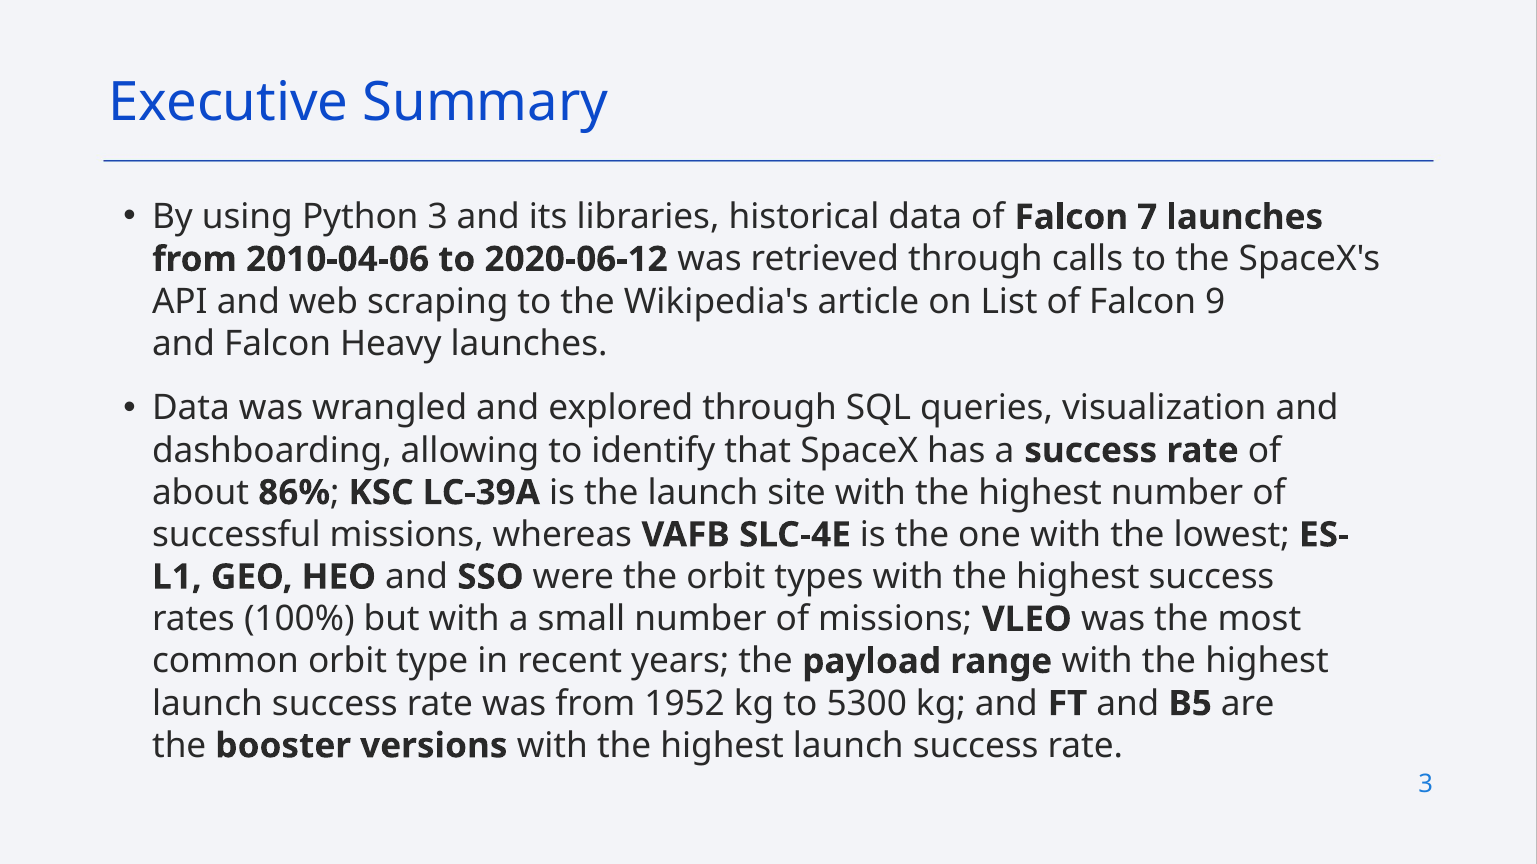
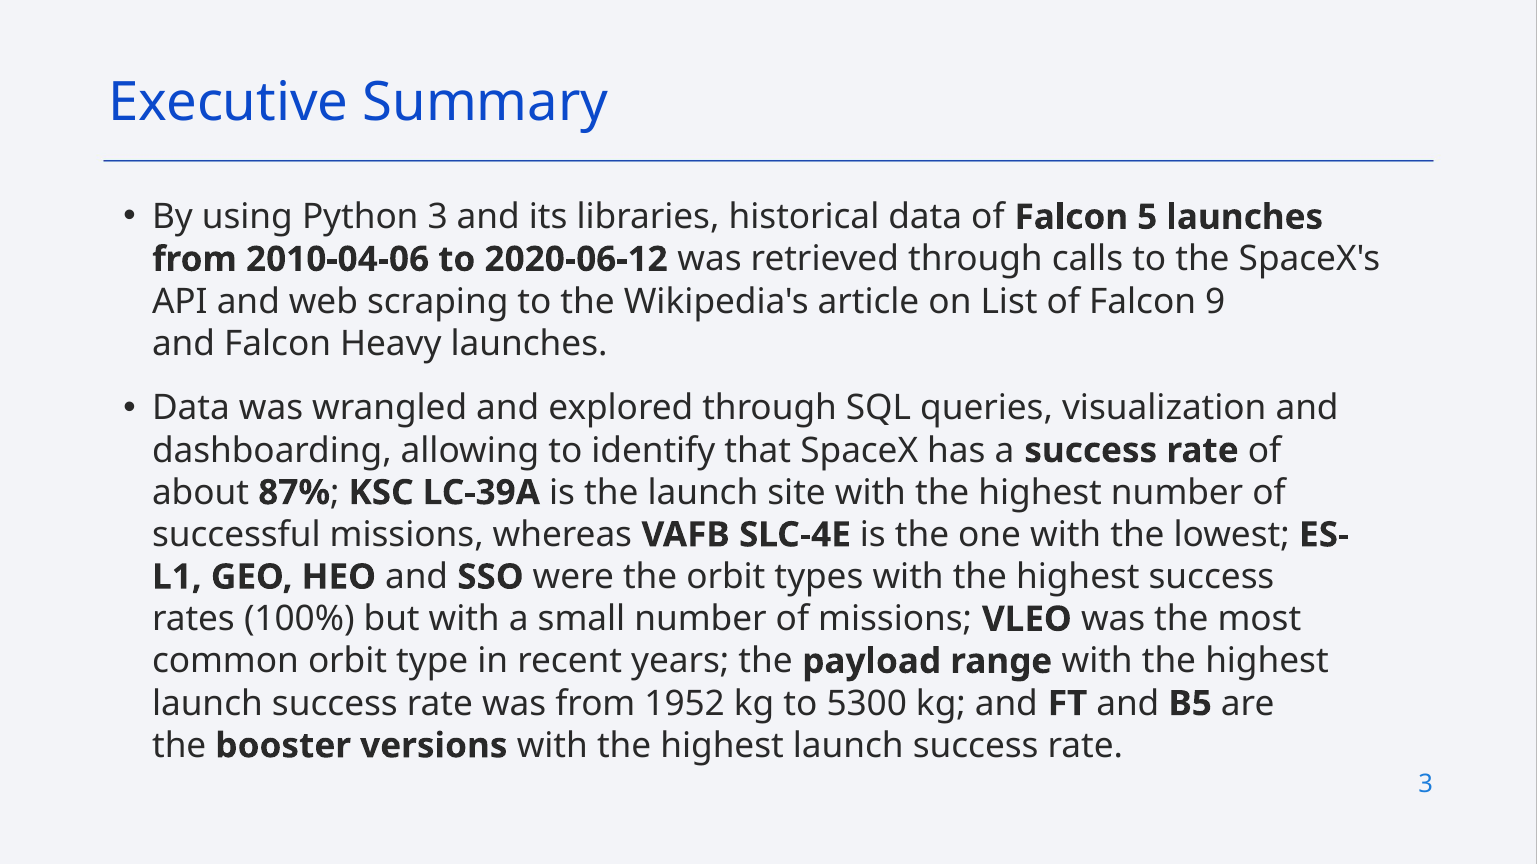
7: 7 -> 5
86%: 86% -> 87%
